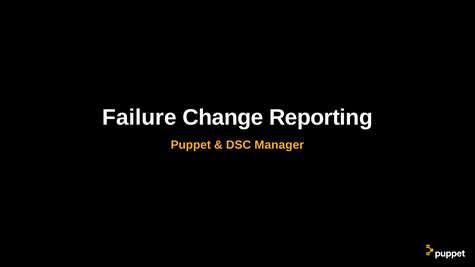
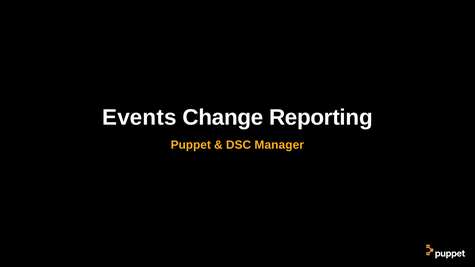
Failure: Failure -> Events
